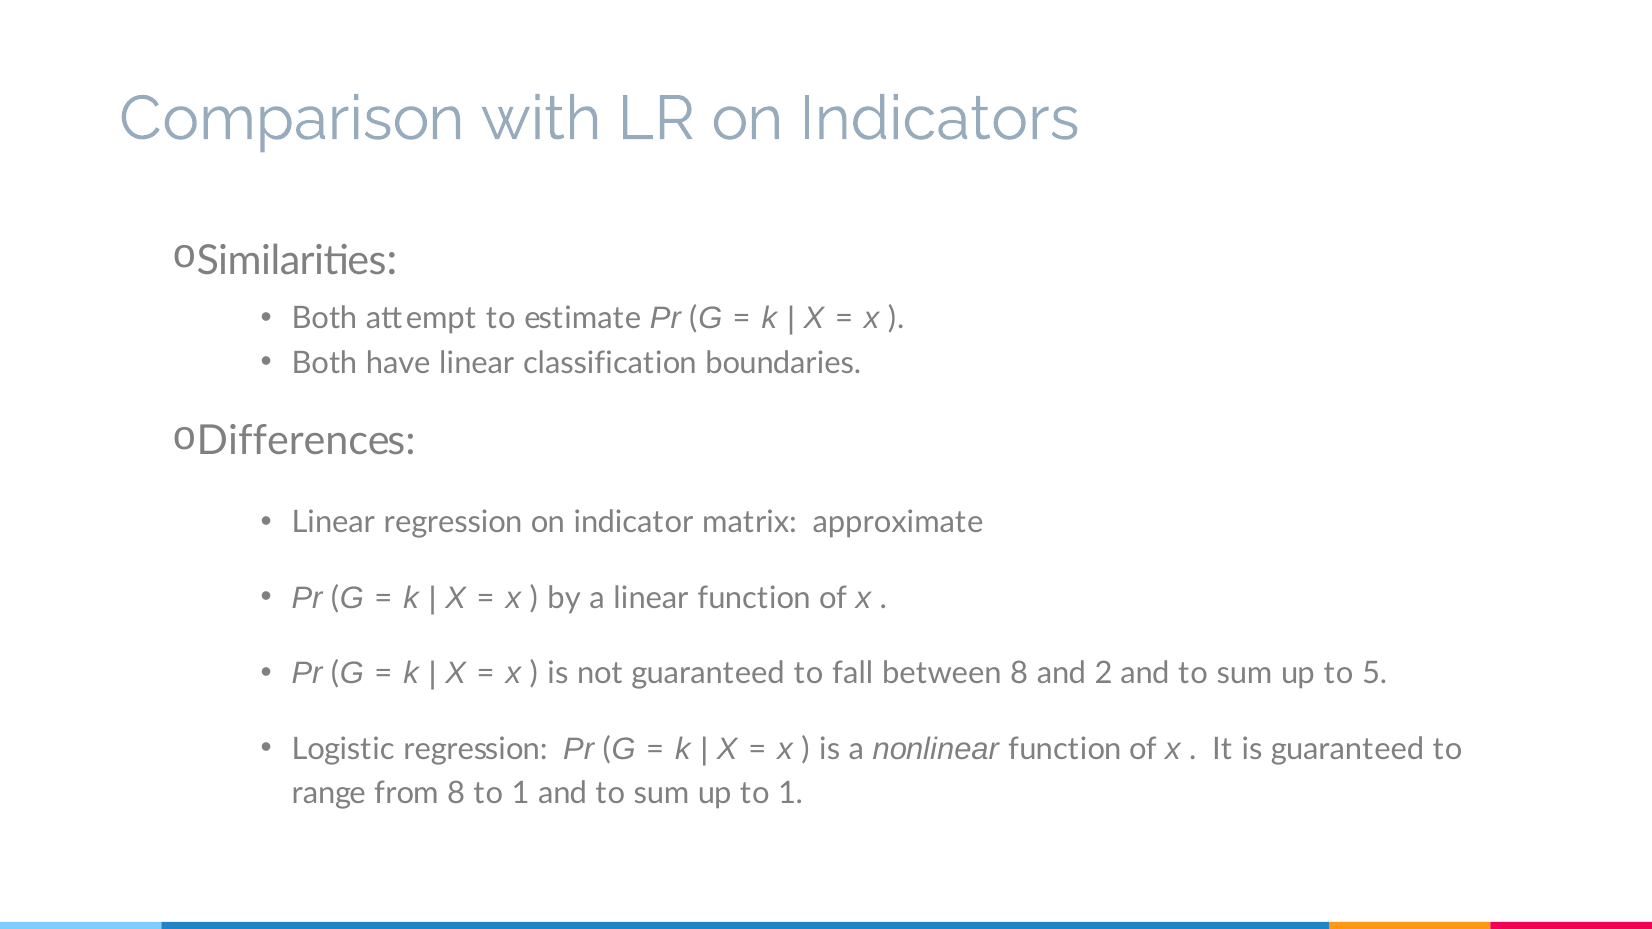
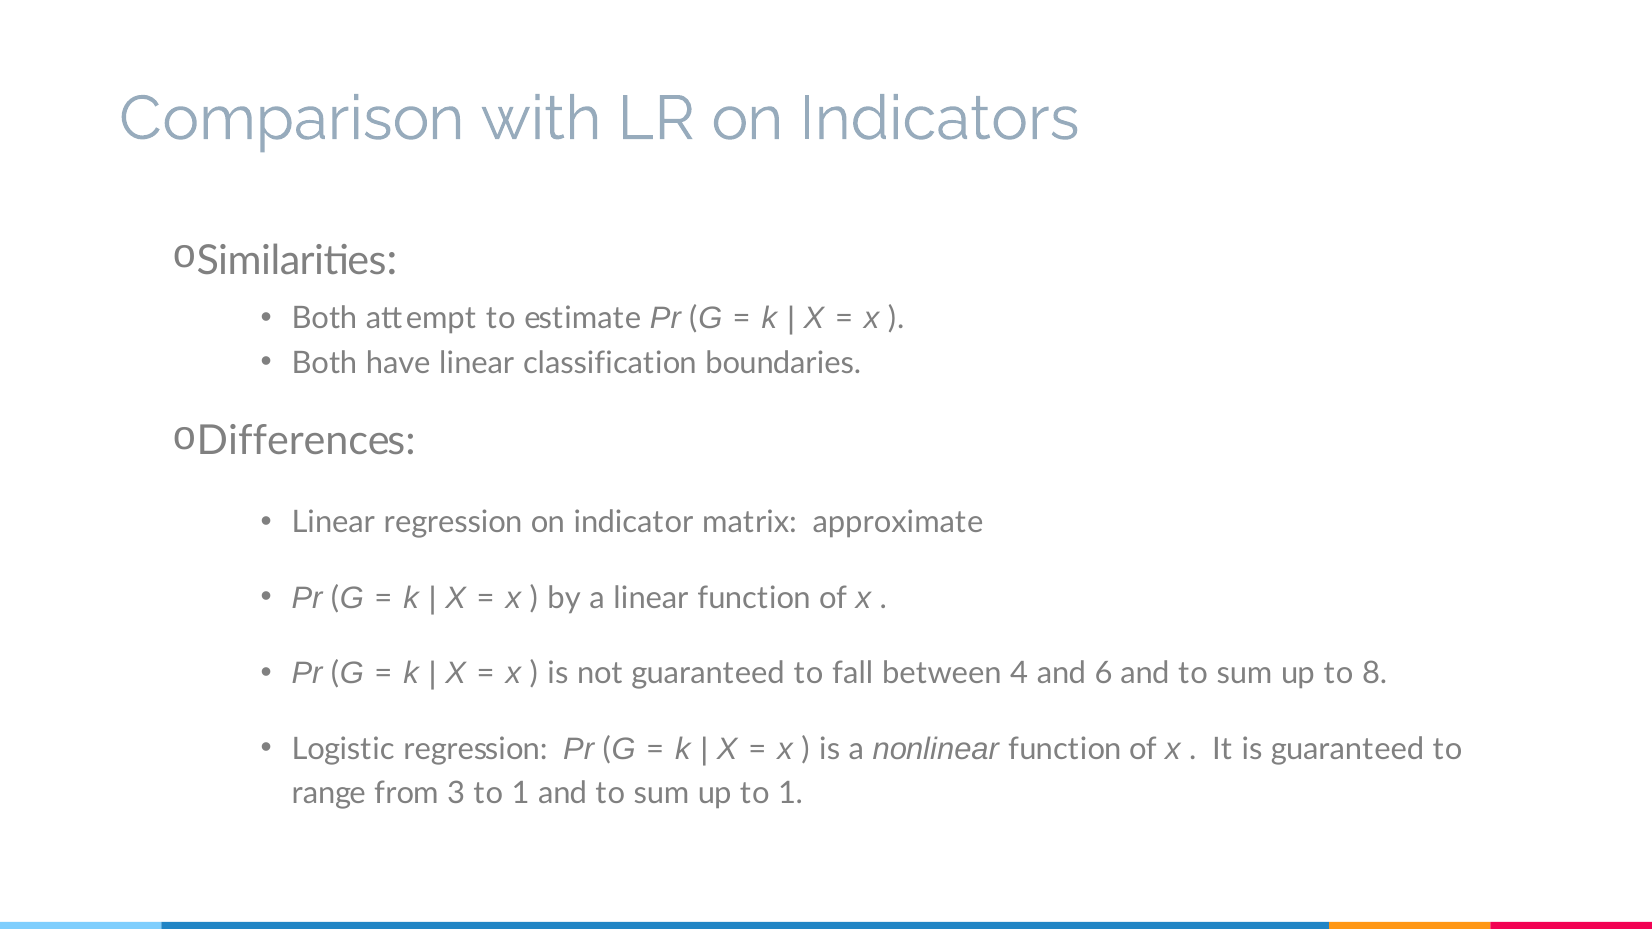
between 8: 8 -> 4
2: 2 -> 6
5: 5 -> 8
from 8: 8 -> 3
